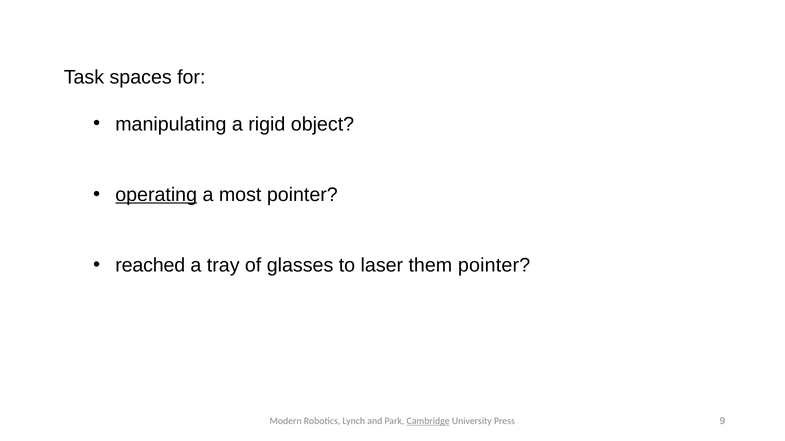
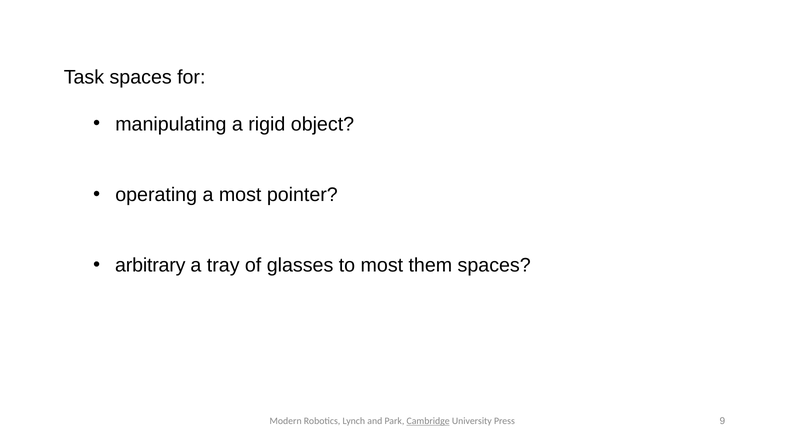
operating underline: present -> none
reached: reached -> arbitrary
to laser: laser -> most
them pointer: pointer -> spaces
